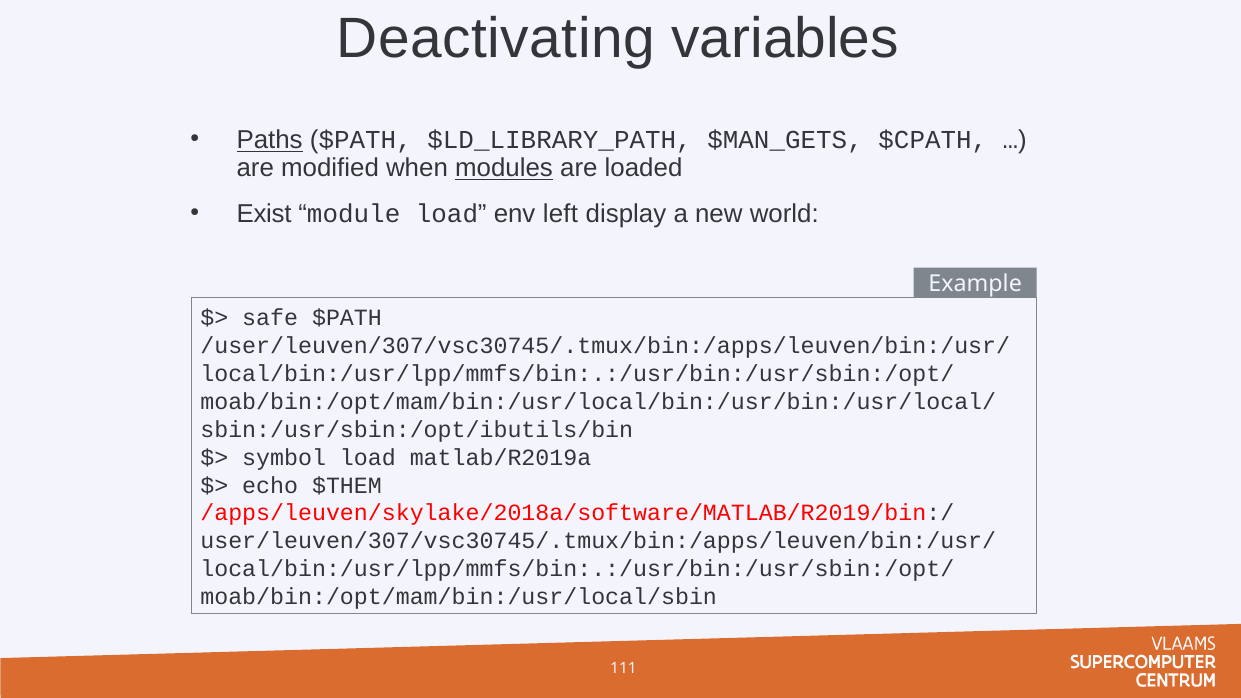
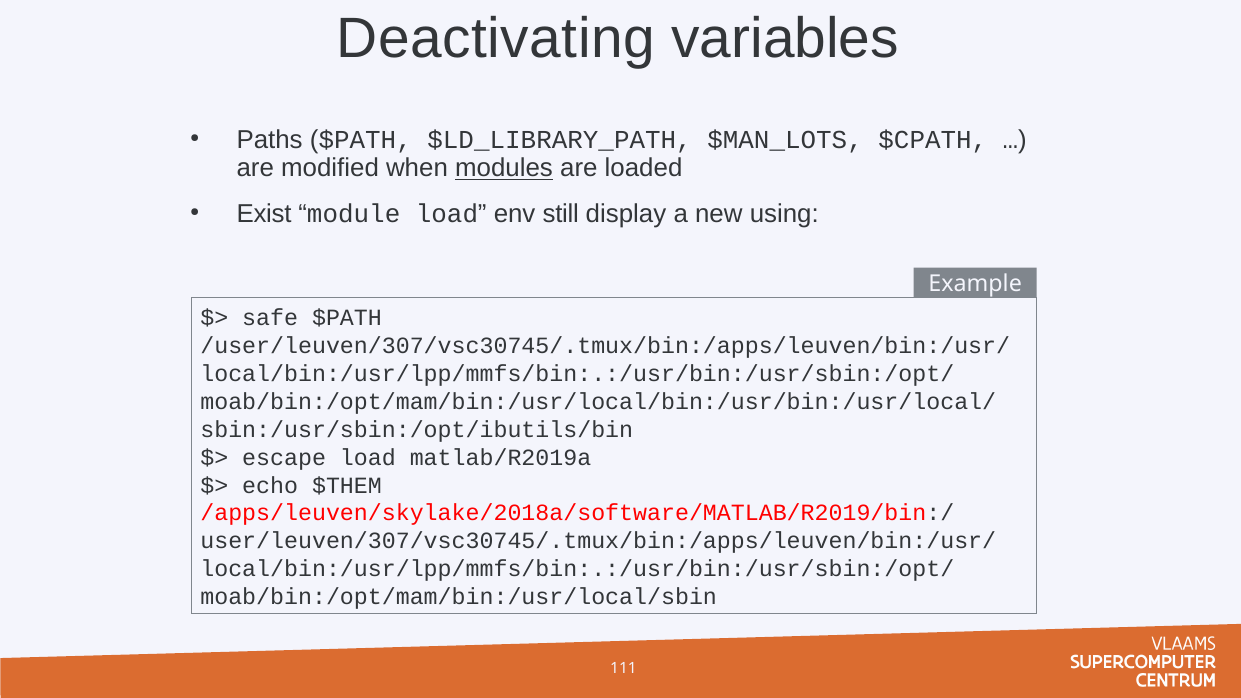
Paths underline: present -> none
$MAN_GETS: $MAN_GETS -> $MAN_LOTS
left: left -> still
world: world -> using
symbol: symbol -> escape
